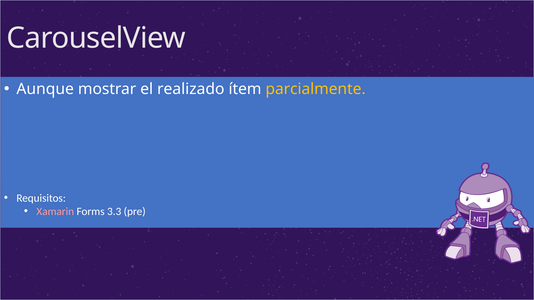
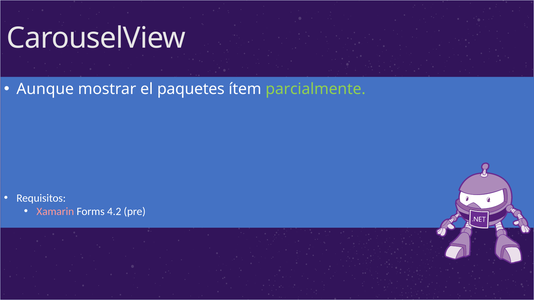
realizado: realizado -> paquetes
parcialmente colour: yellow -> light green
3.3: 3.3 -> 4.2
